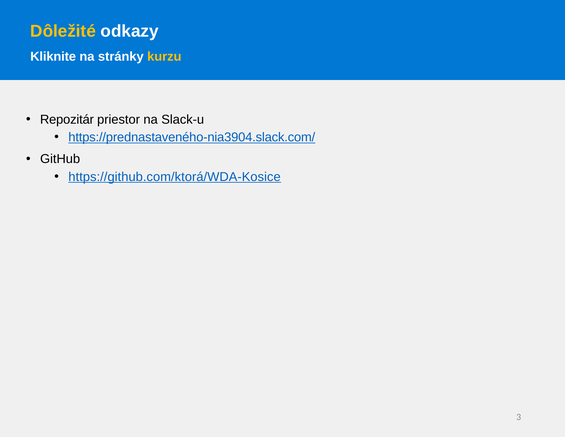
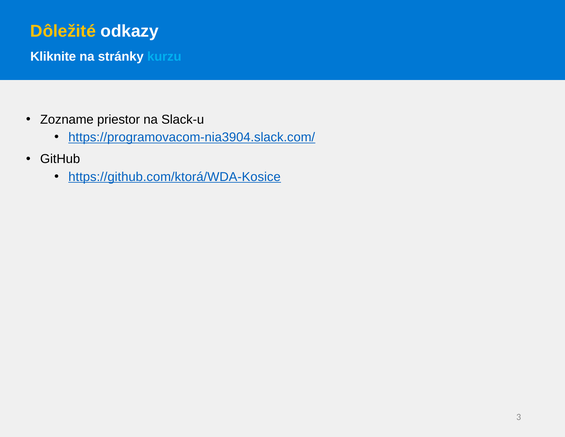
kurzu colour: yellow -> light blue
Repozitár: Repozitár -> Zozname
https://prednastaveného-nia3904.slack.com/: https://prednastaveného-nia3904.slack.com/ -> https://programovacom-nia3904.slack.com/
